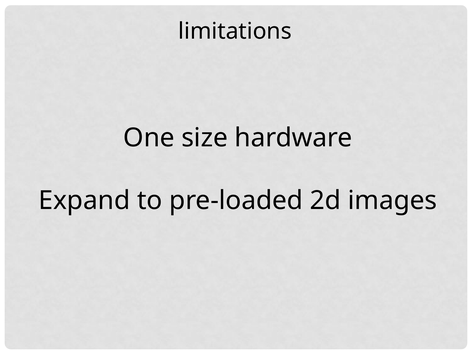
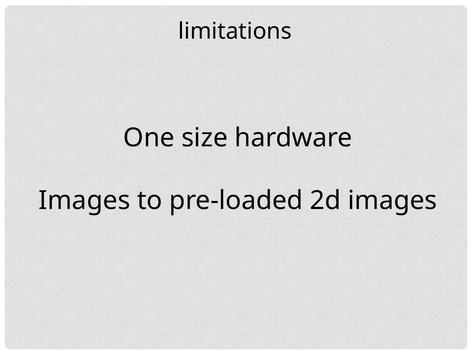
Expand at (84, 201): Expand -> Images
